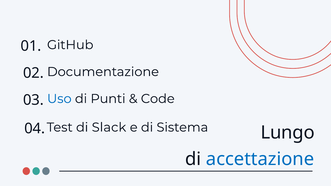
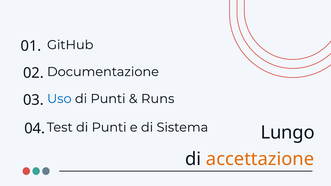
Code: Code -> Runs
Slack at (109, 127): Slack -> Punti
accettazione colour: blue -> orange
